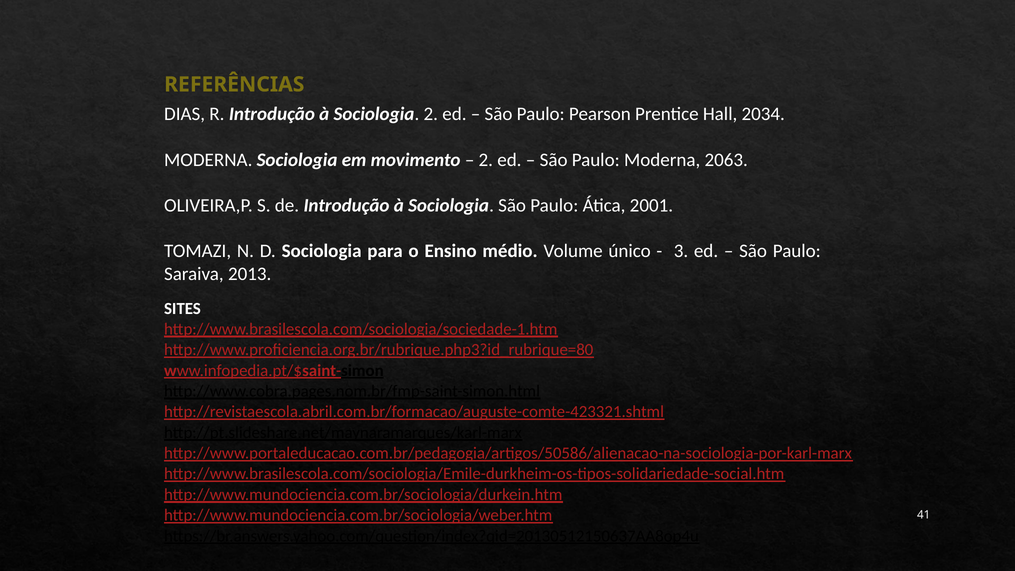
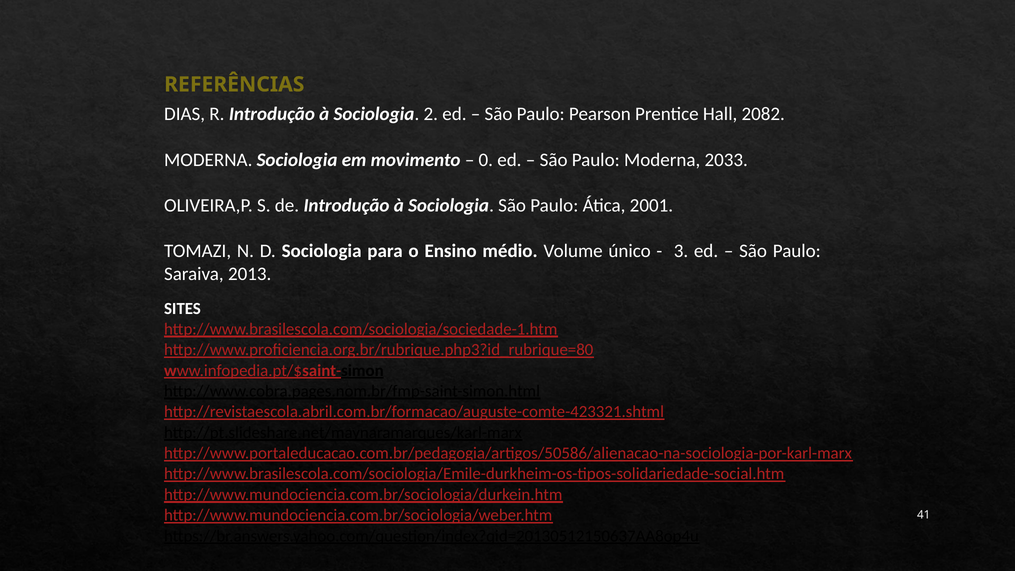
2034: 2034 -> 2082
2 at (486, 160): 2 -> 0
2063: 2063 -> 2033
